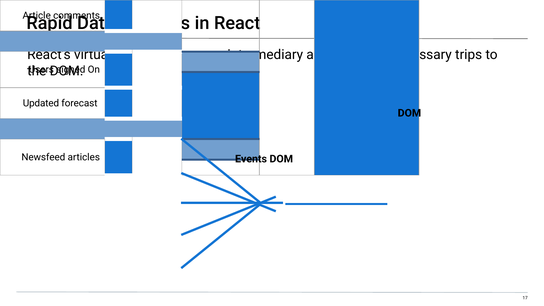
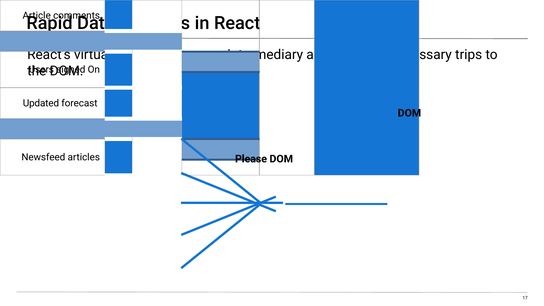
Events at (251, 159): Events -> Please
